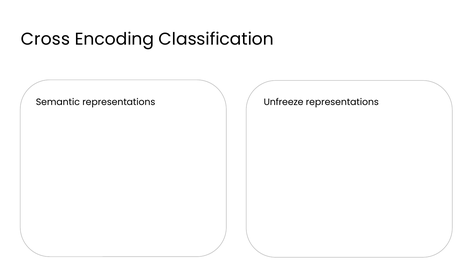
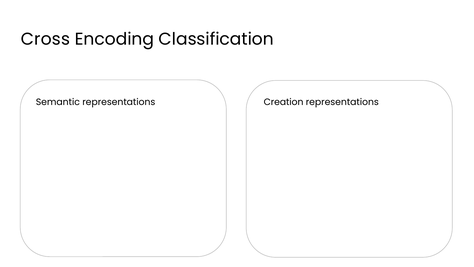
Unfreeze: Unfreeze -> Creation
